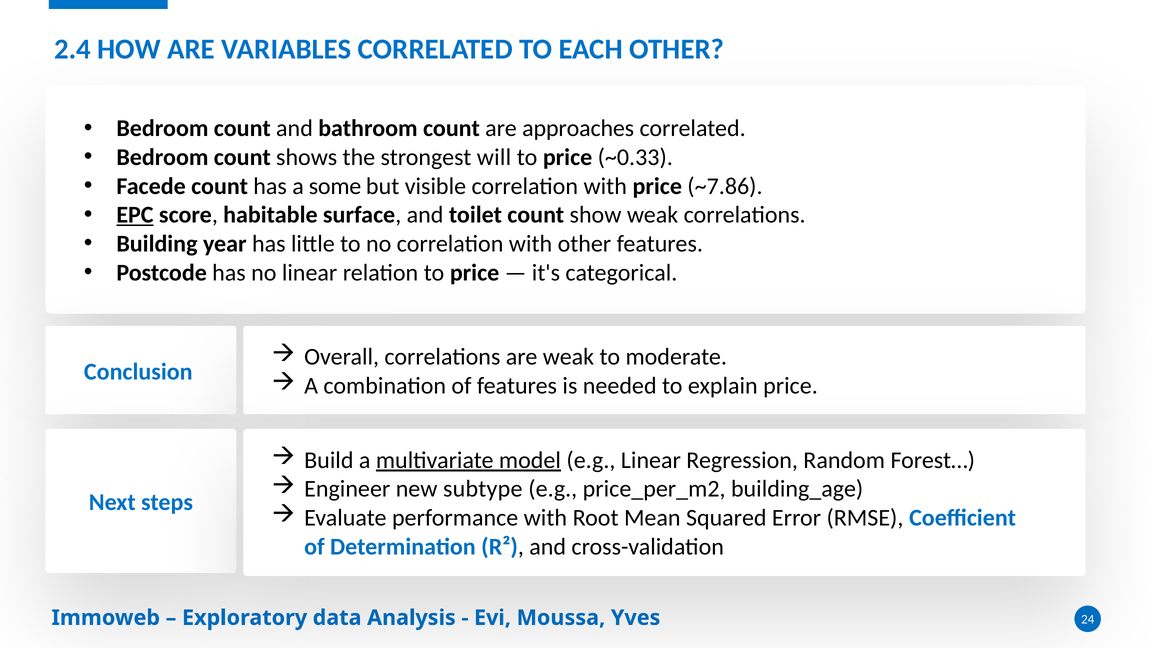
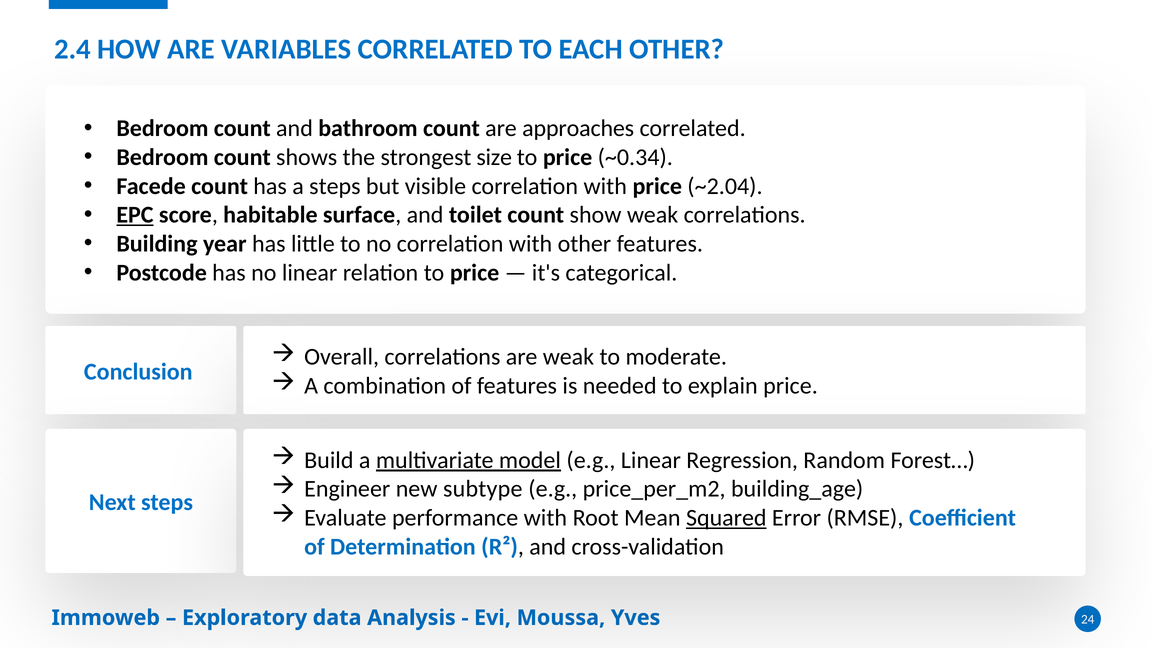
will: will -> size
~0.33: ~0.33 -> ~0.34
a some: some -> steps
~7.86: ~7.86 -> ~2.04
Squared underline: none -> present
